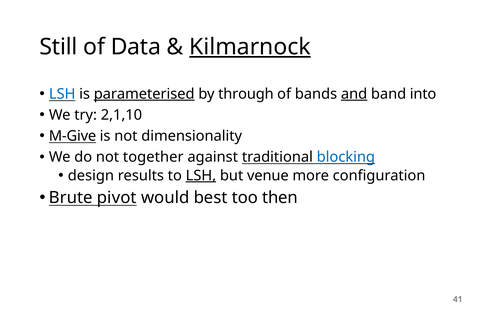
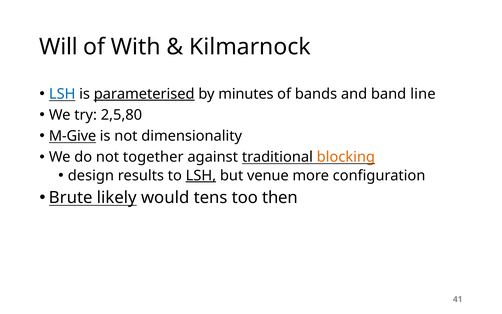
Still: Still -> Will
Data: Data -> With
Kilmarnock underline: present -> none
through: through -> minutes
and underline: present -> none
into: into -> line
2,1,10: 2,1,10 -> 2,5,80
blocking colour: blue -> orange
pivot: pivot -> likely
best: best -> tens
